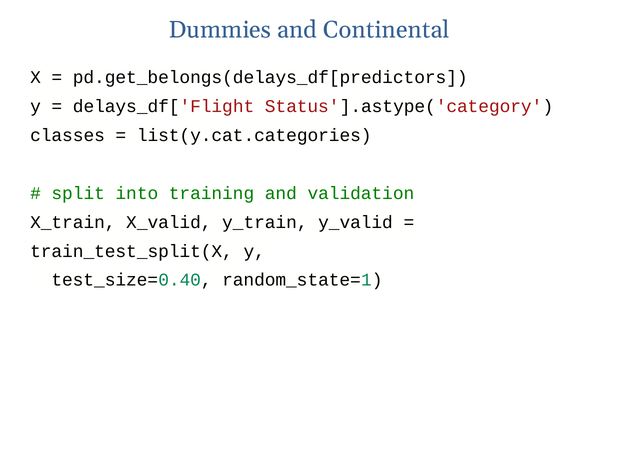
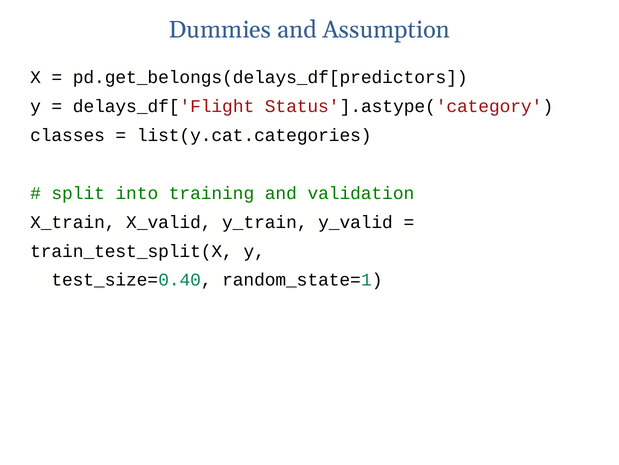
Continental: Continental -> Assumption
